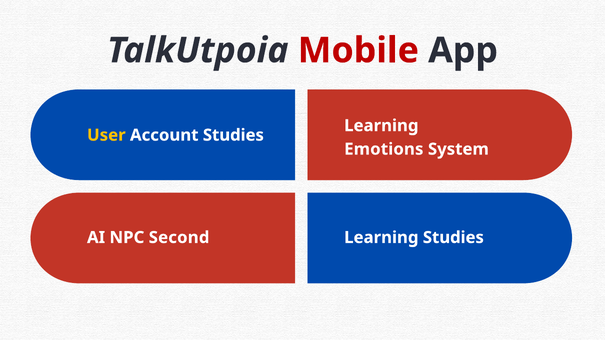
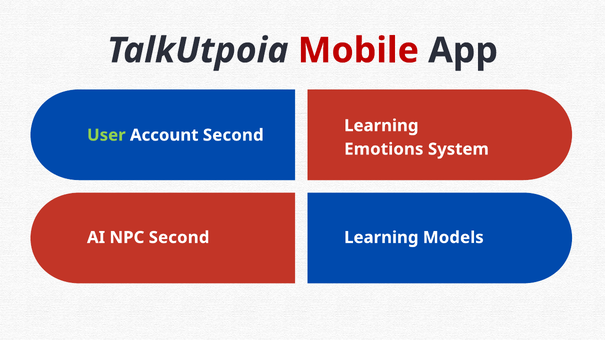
User colour: yellow -> light green
Account Studies: Studies -> Second
Learning Studies: Studies -> Models
